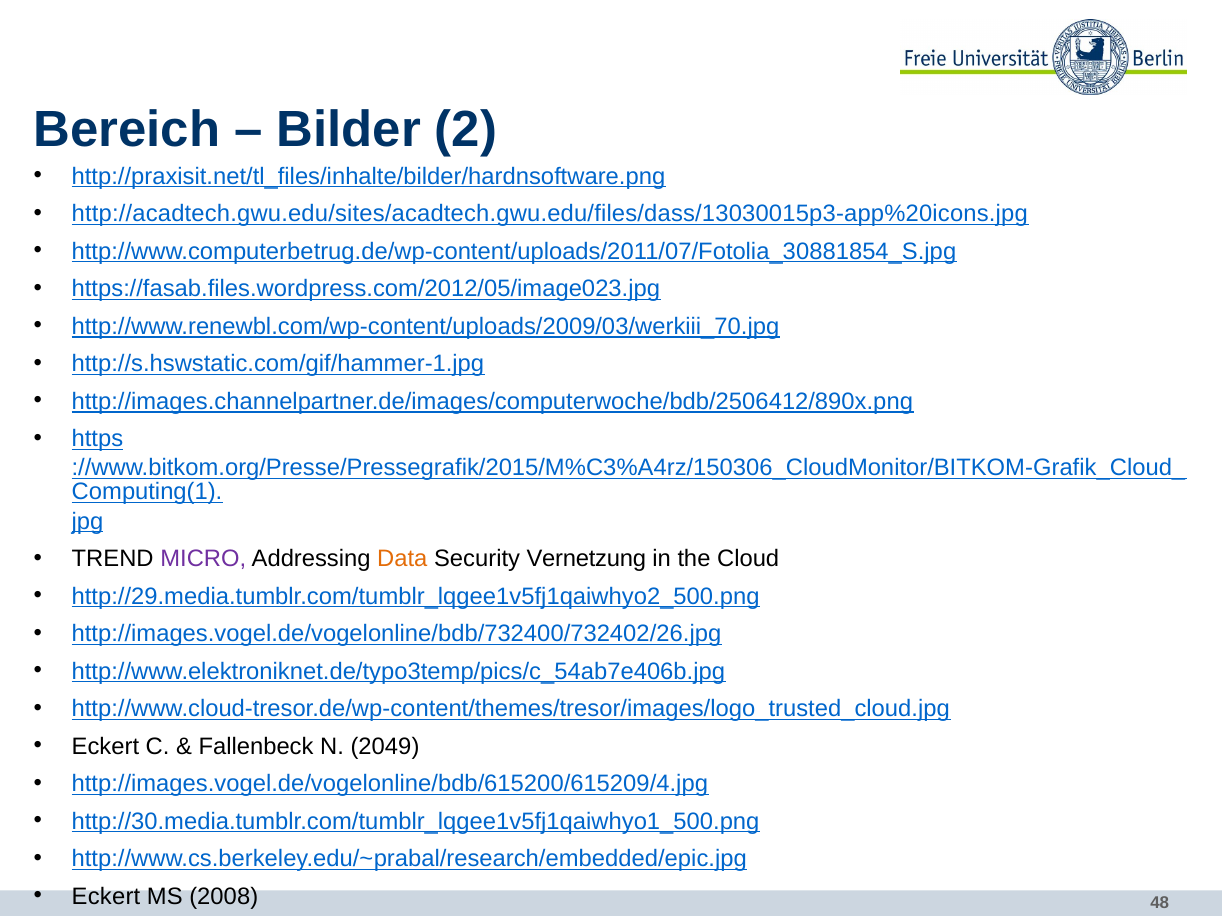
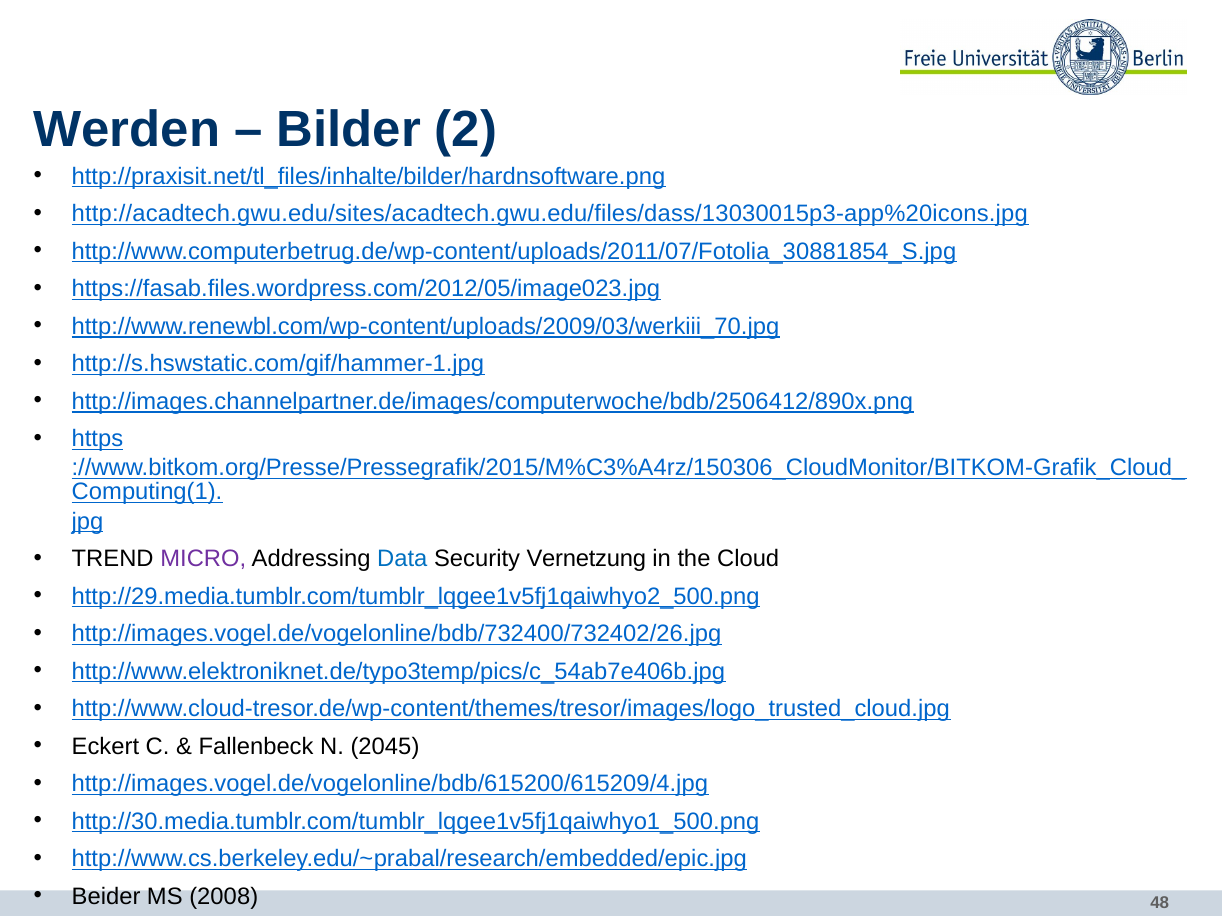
Bereich: Bereich -> Werden
Data colour: orange -> blue
2049: 2049 -> 2045
Eckert at (106, 897): Eckert -> Beider
